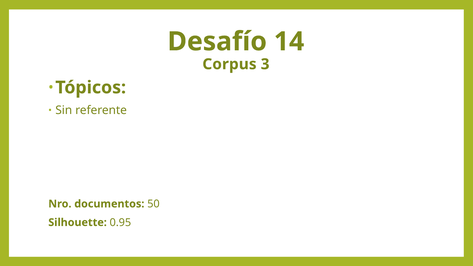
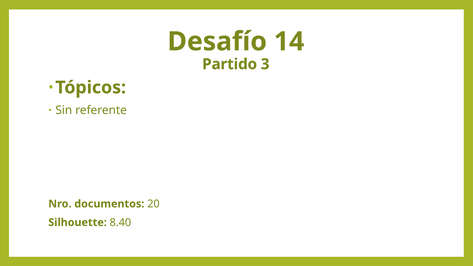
Corpus: Corpus -> Partido
50: 50 -> 20
0.95: 0.95 -> 8.40
